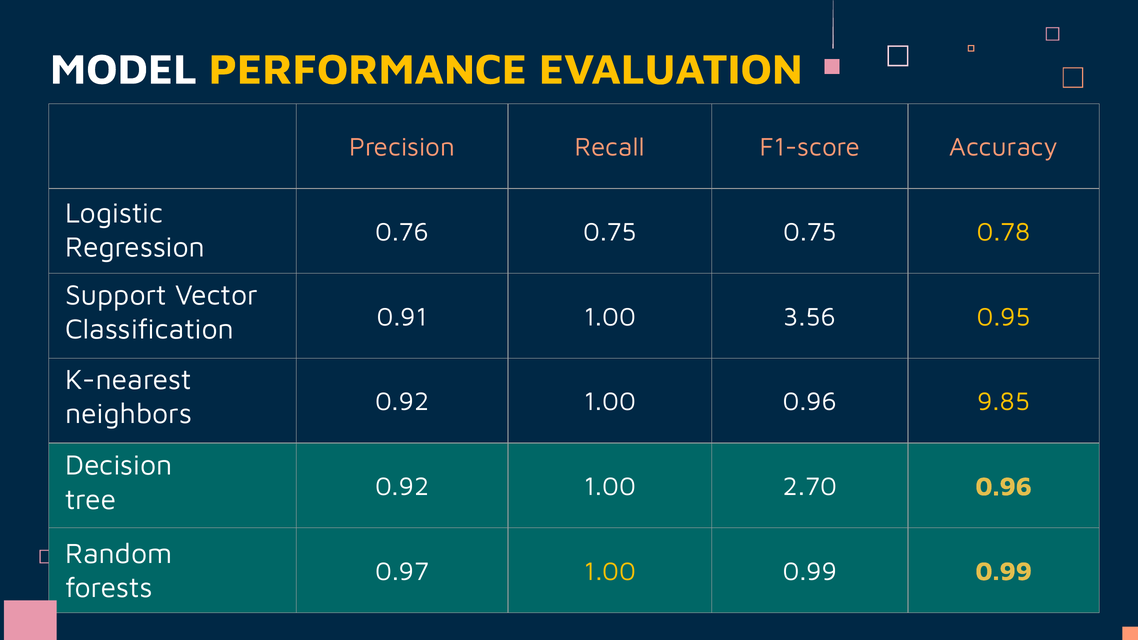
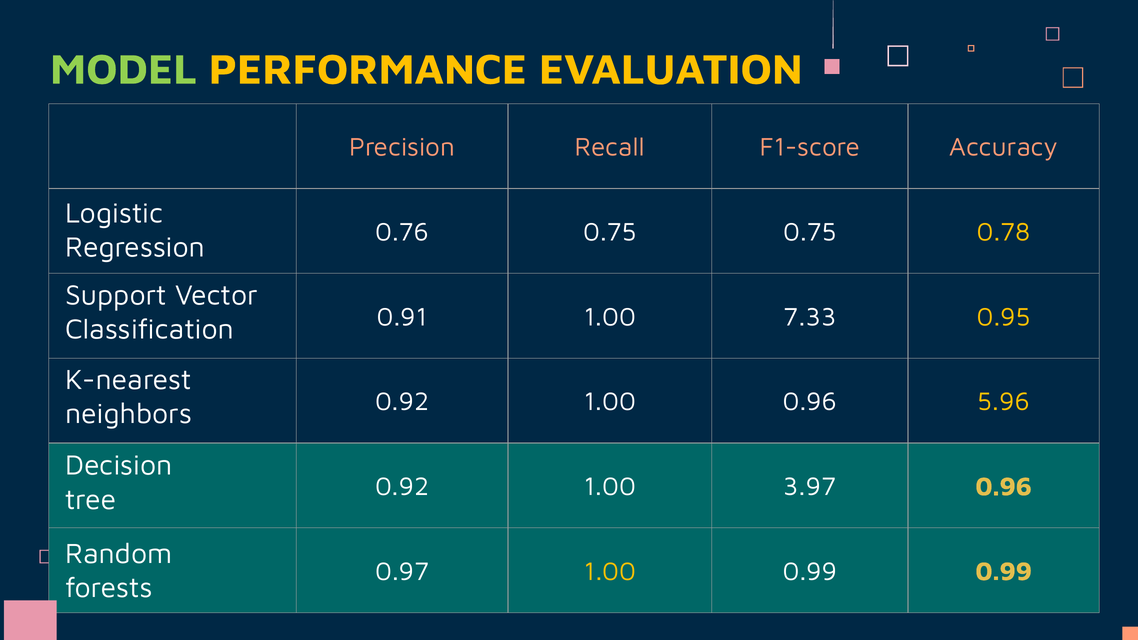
MODEL colour: white -> light green
3.56: 3.56 -> 7.33
9.85: 9.85 -> 5.96
2.70: 2.70 -> 3.97
